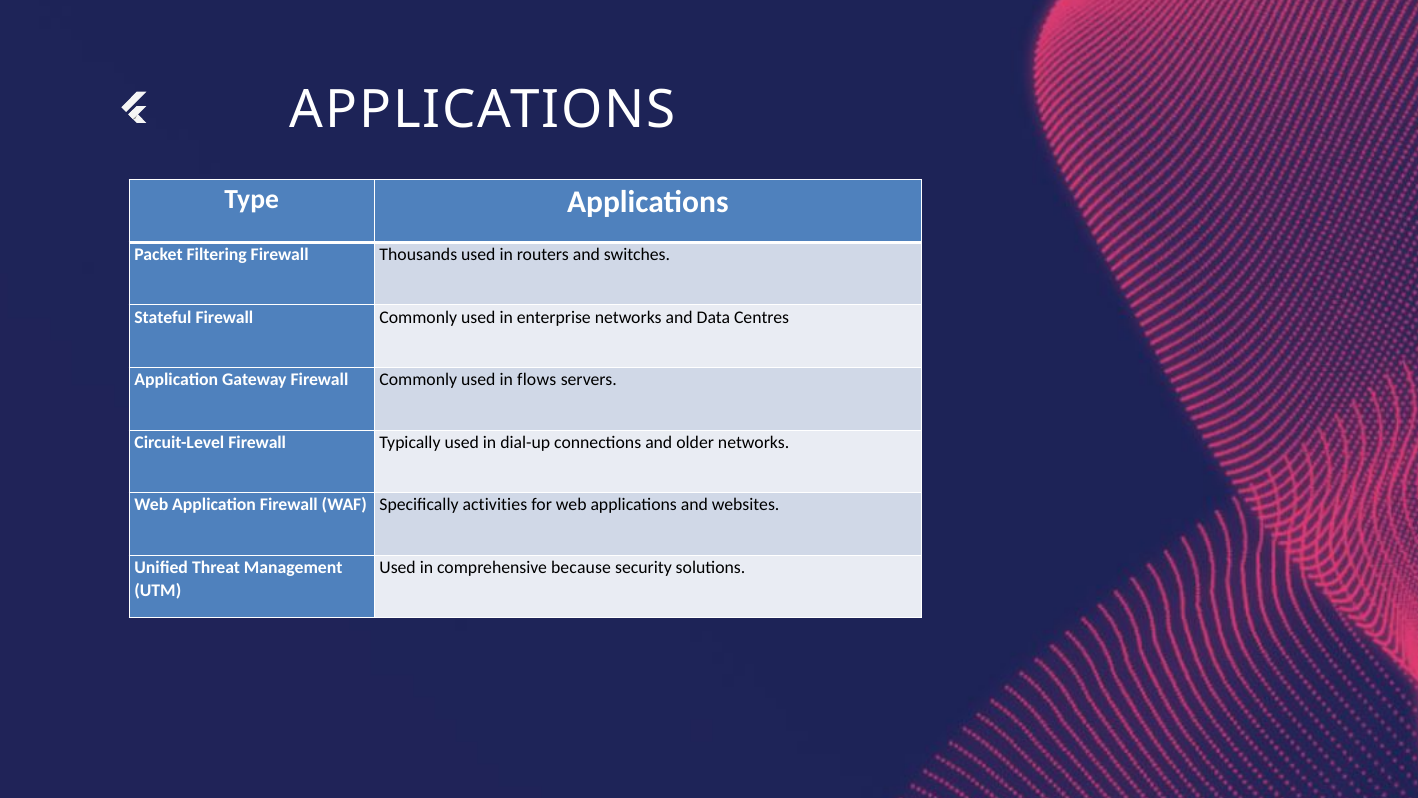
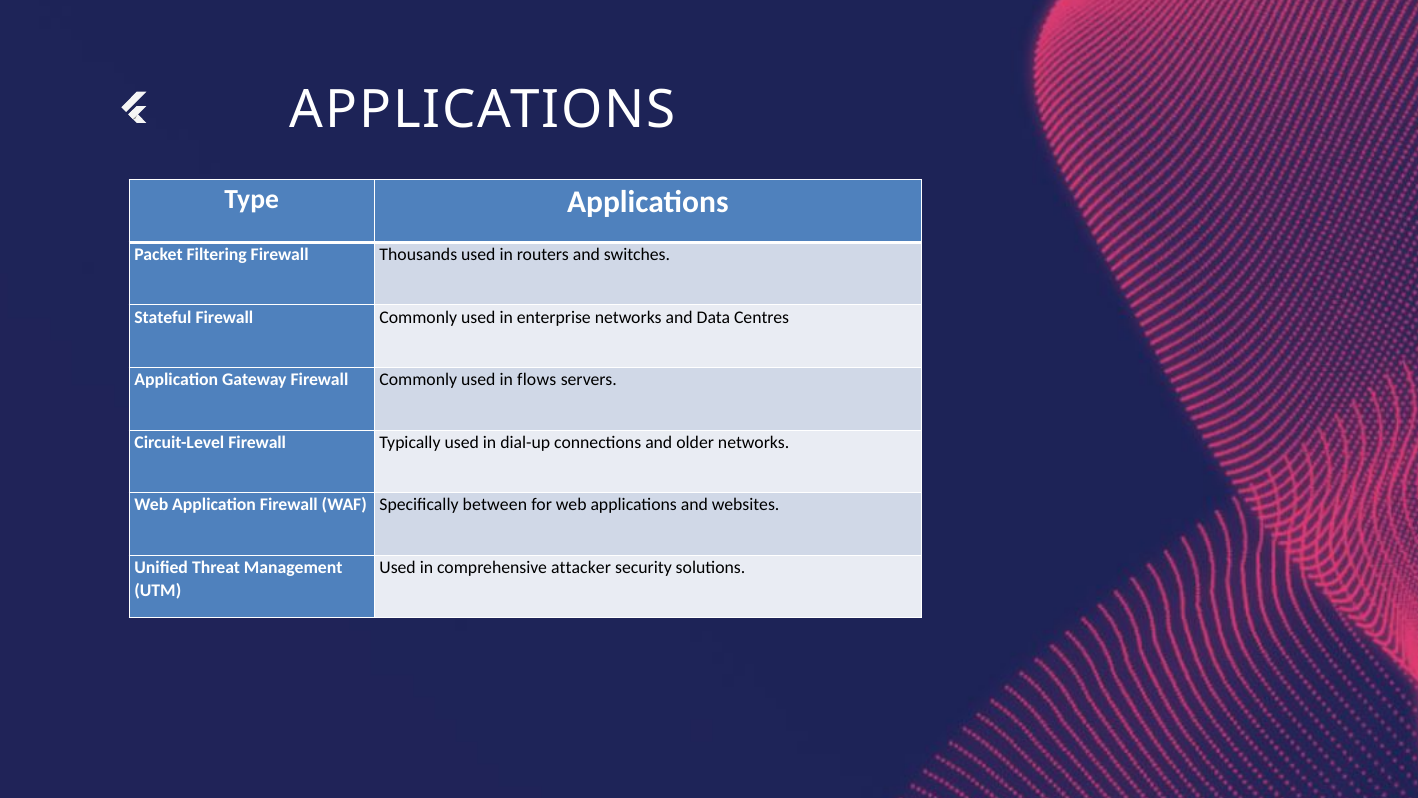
activities: activities -> between
because: because -> attacker
